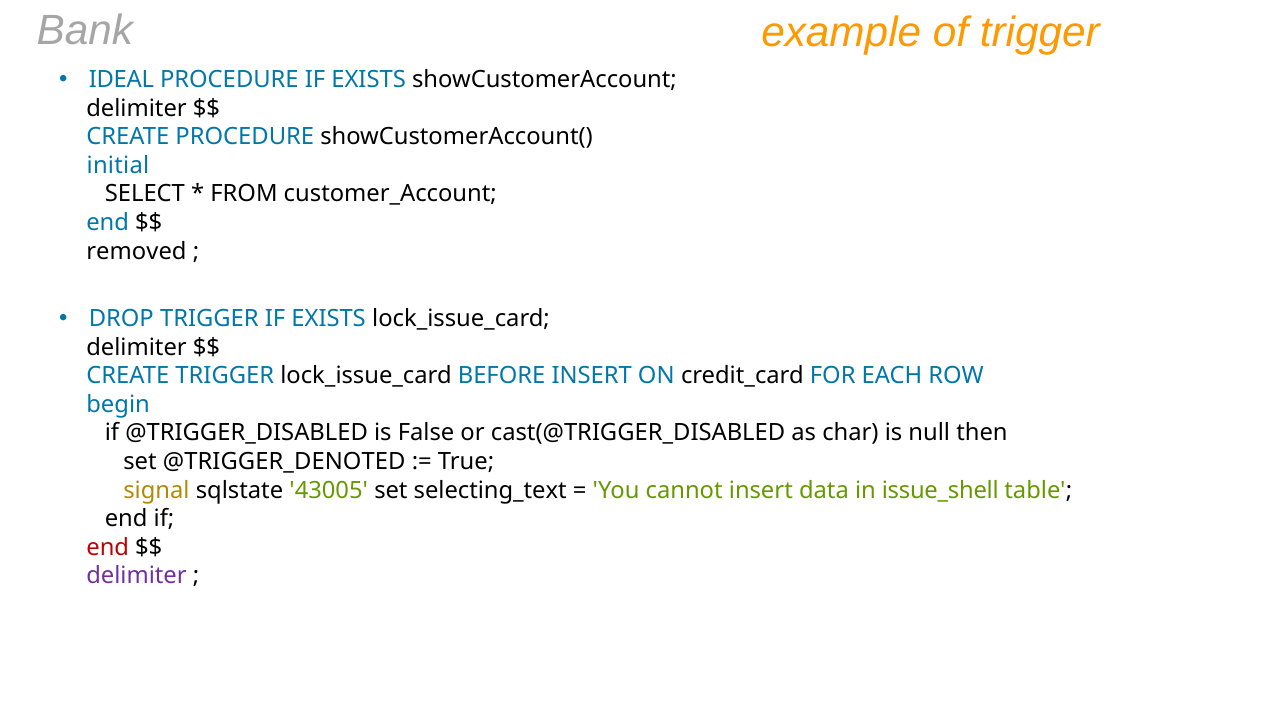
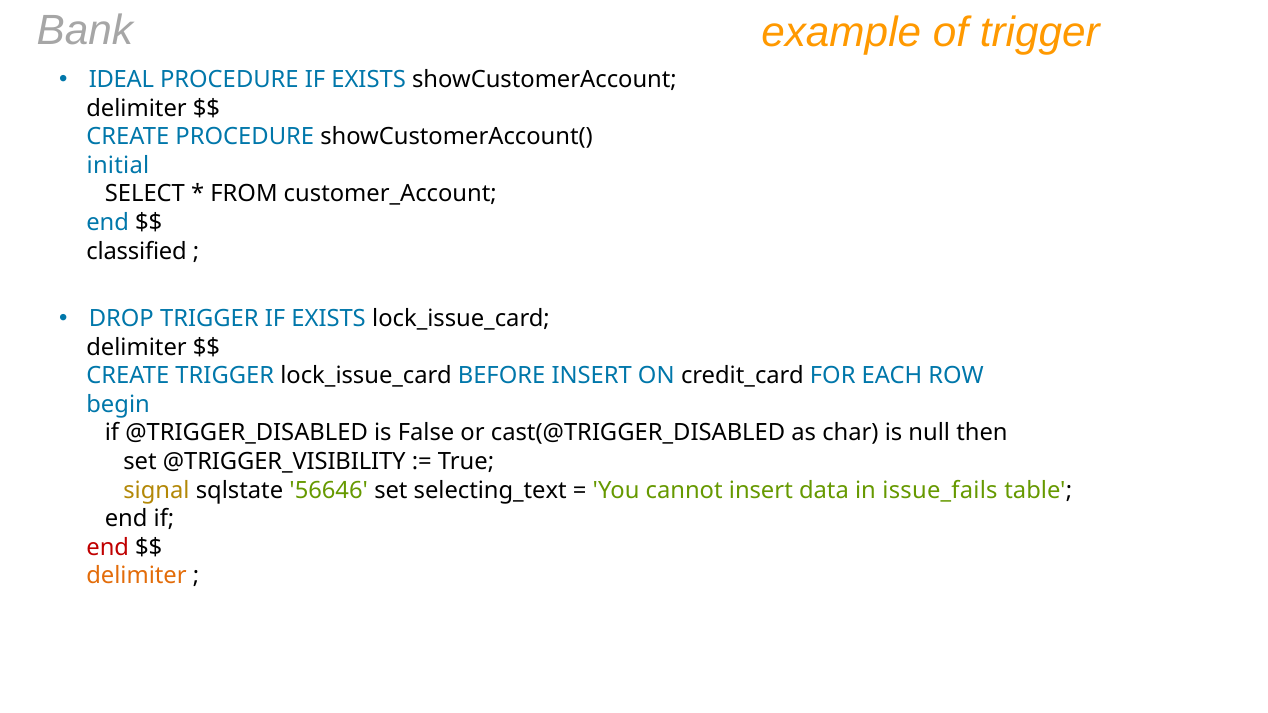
removed: removed -> classified
@TRIGGER_DENOTED: @TRIGGER_DENOTED -> @TRIGGER_VISIBILITY
43005: 43005 -> 56646
issue_shell: issue_shell -> issue_fails
delimiter at (137, 576) colour: purple -> orange
